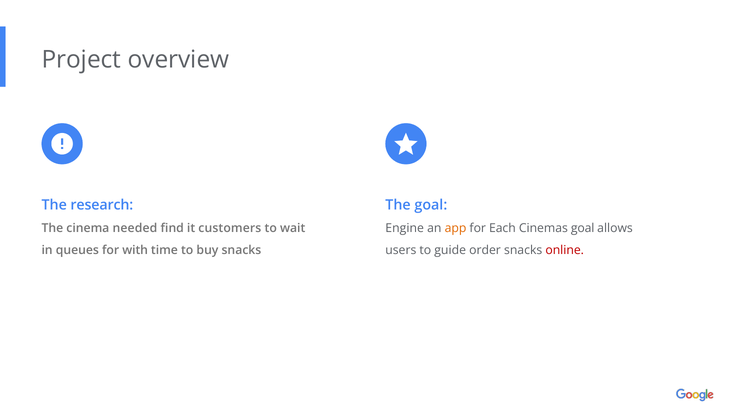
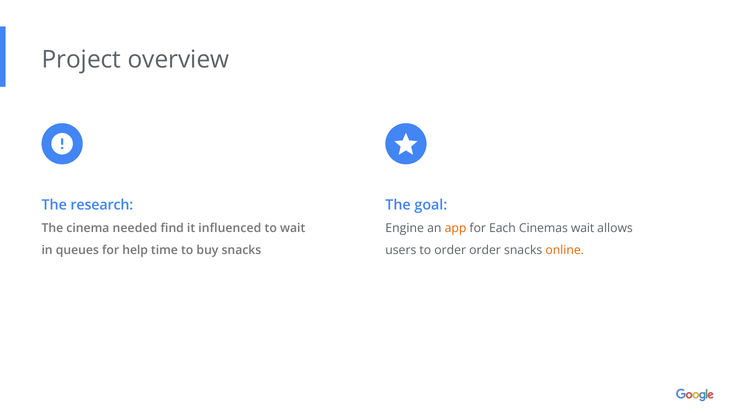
customers: customers -> influenced
Cinemas goal: goal -> wait
with: with -> help
to guide: guide -> order
online colour: red -> orange
